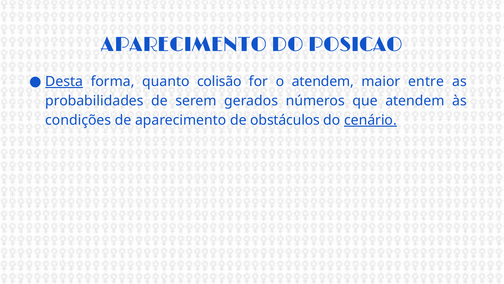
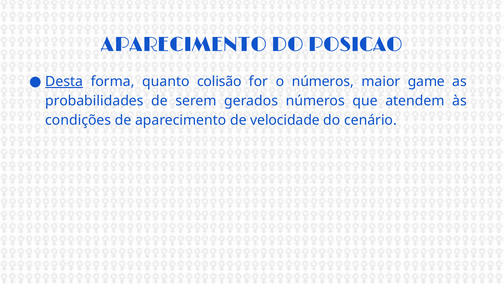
o atendem: atendem -> números
entre: entre -> game
obstáculos: obstáculos -> velocidade
cenário underline: present -> none
